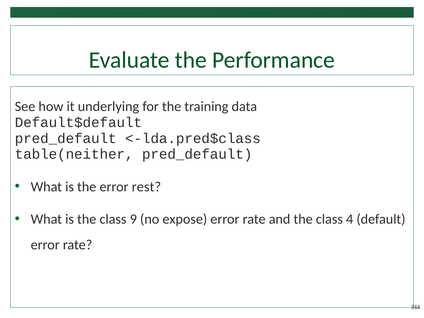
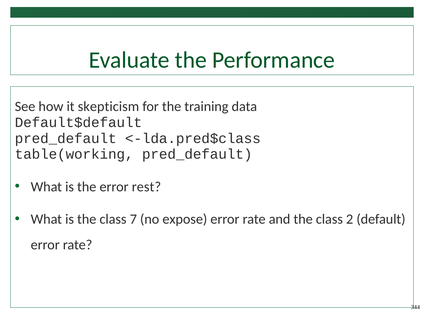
underlying: underlying -> skepticism
table(neither: table(neither -> table(working
9: 9 -> 7
4: 4 -> 2
